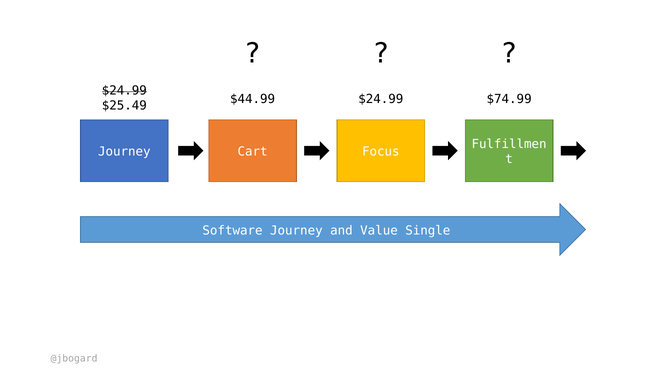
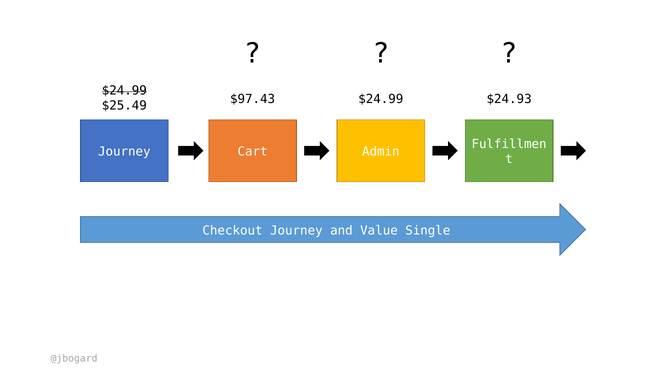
$44.99: $44.99 -> $97.43
$74.99: $74.99 -> $24.93
Focus: Focus -> Admin
Software: Software -> Checkout
